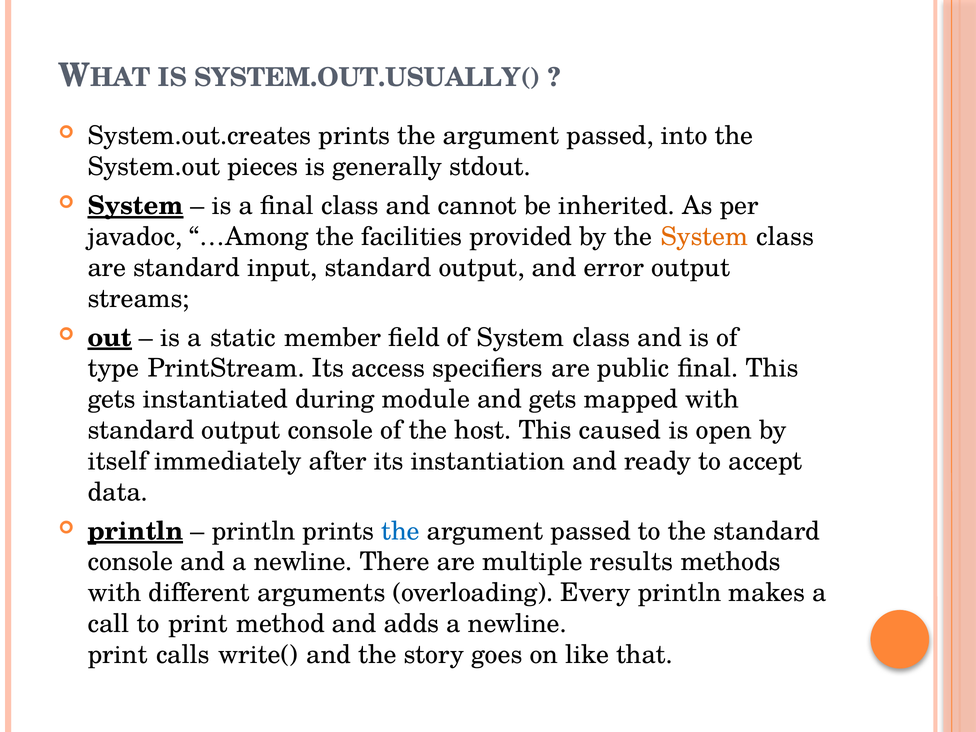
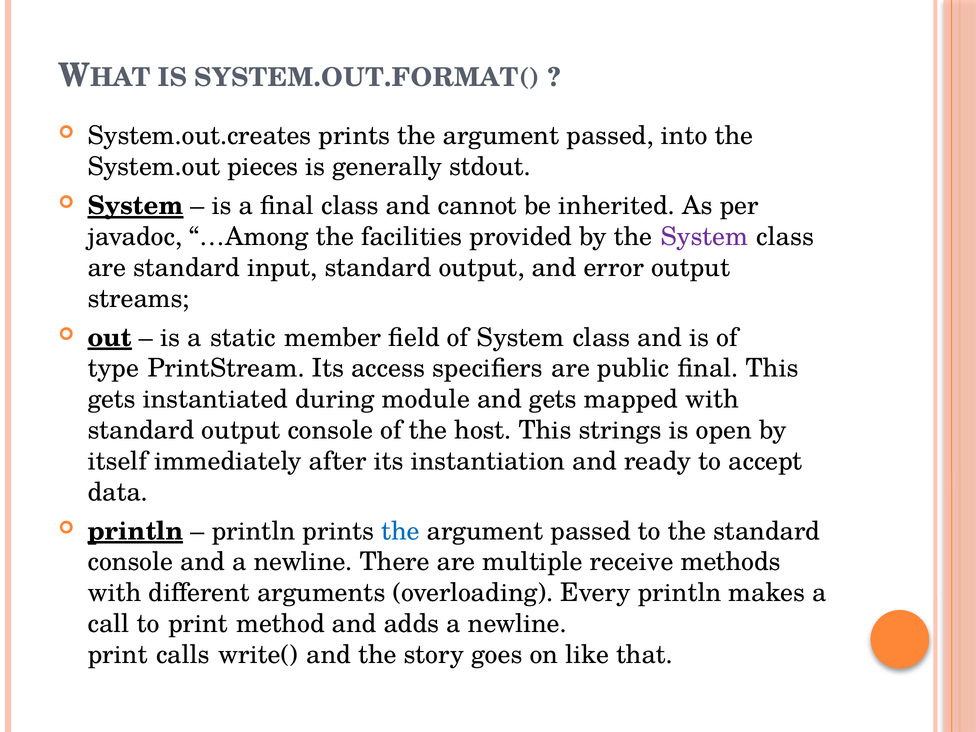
SYSTEM.OUT.USUALLY(: SYSTEM.OUT.USUALLY( -> SYSTEM.OUT.FORMAT(
System at (704, 237) colour: orange -> purple
caused: caused -> strings
results: results -> receive
